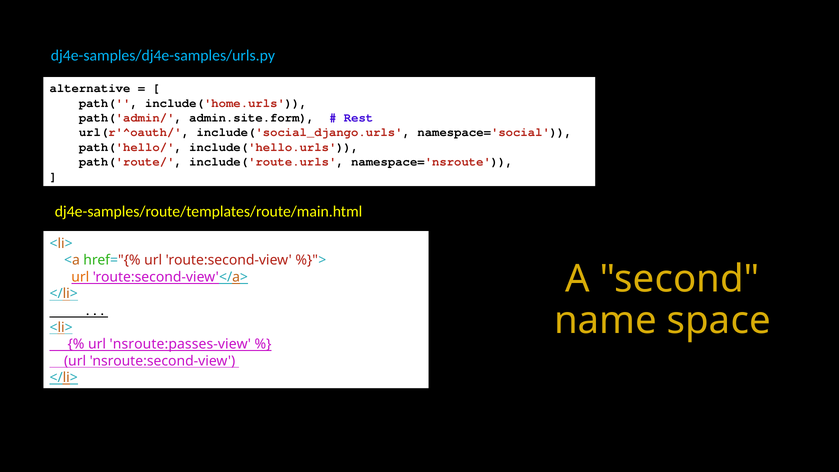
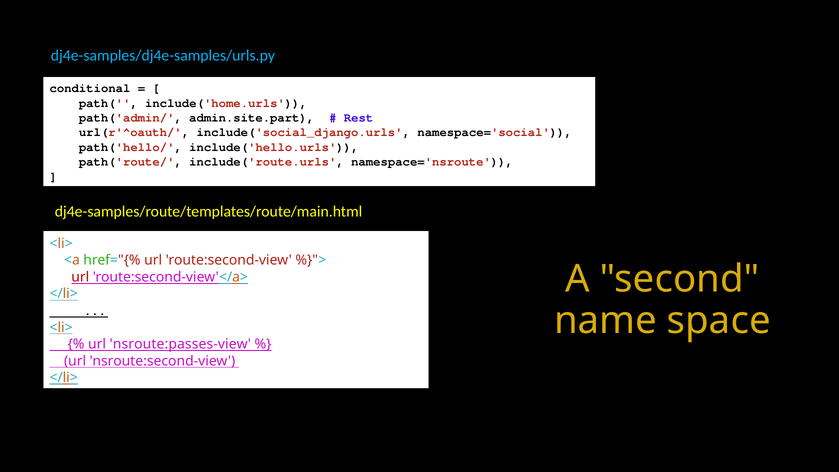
alternative: alternative -> conditional
admin.site.form: admin.site.form -> admin.site.part
url at (80, 277) colour: orange -> red
